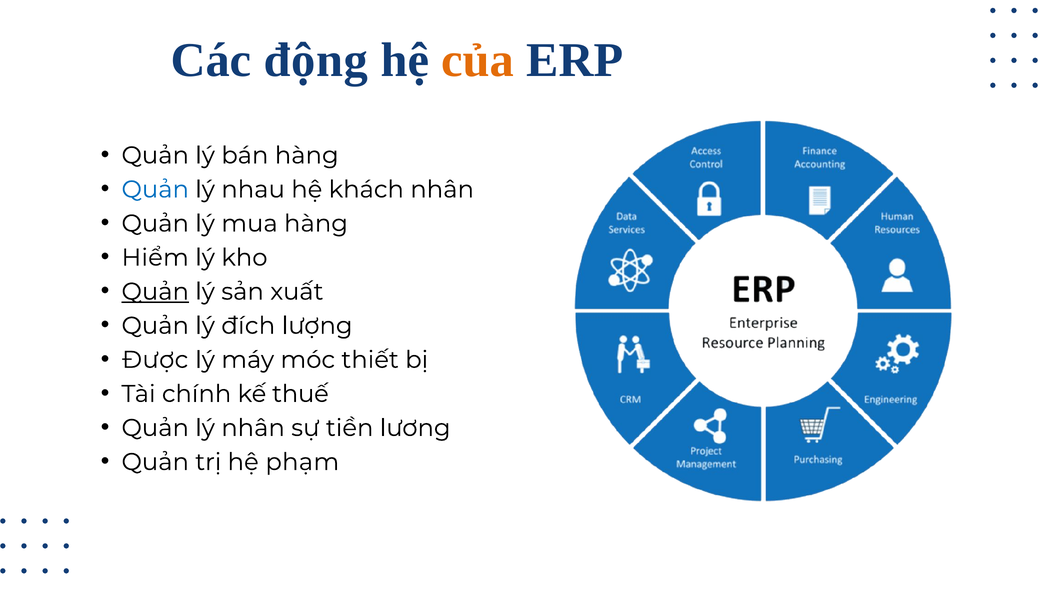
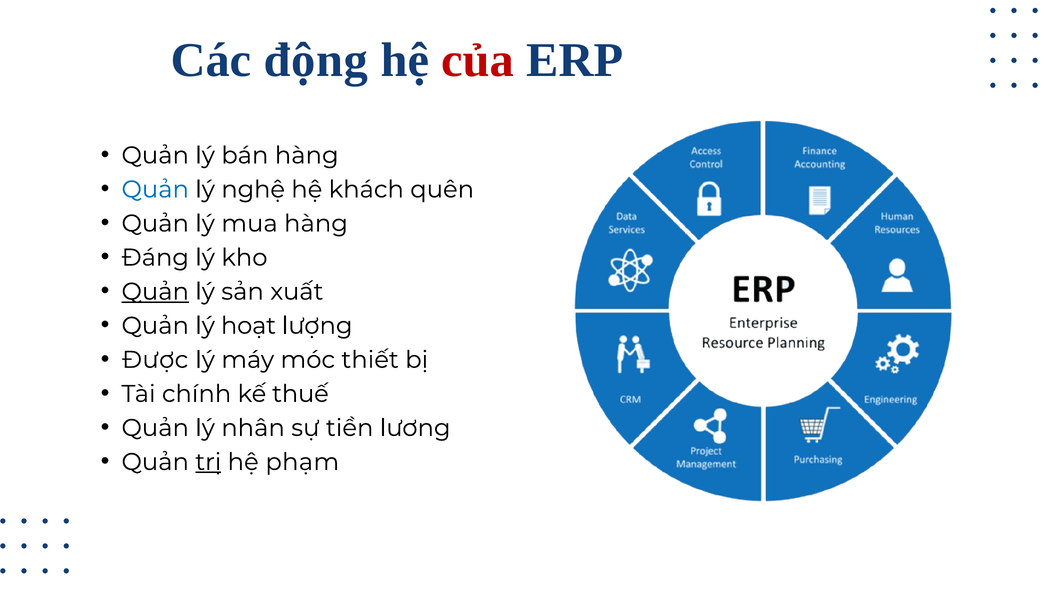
của colour: orange -> red
nhau: nhau -> nghệ
khách nhân: nhân -> quên
Hiểm: Hiểm -> Đáng
đích: đích -> hoạt
trị underline: none -> present
